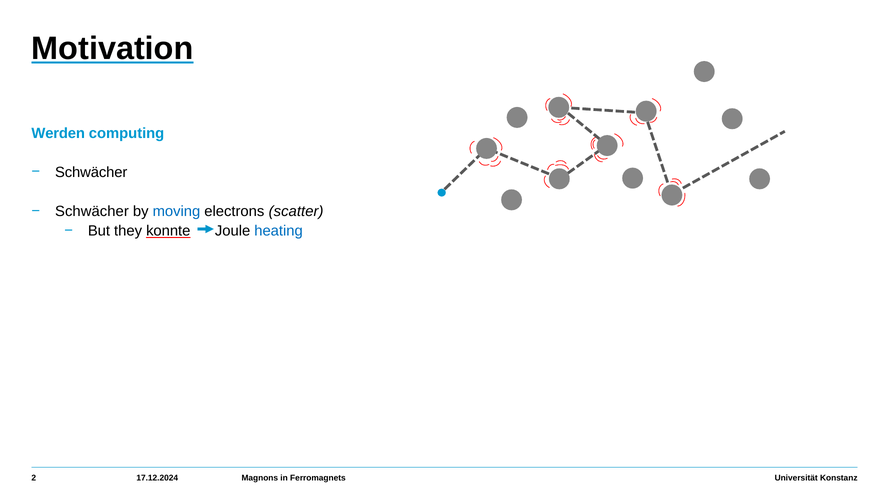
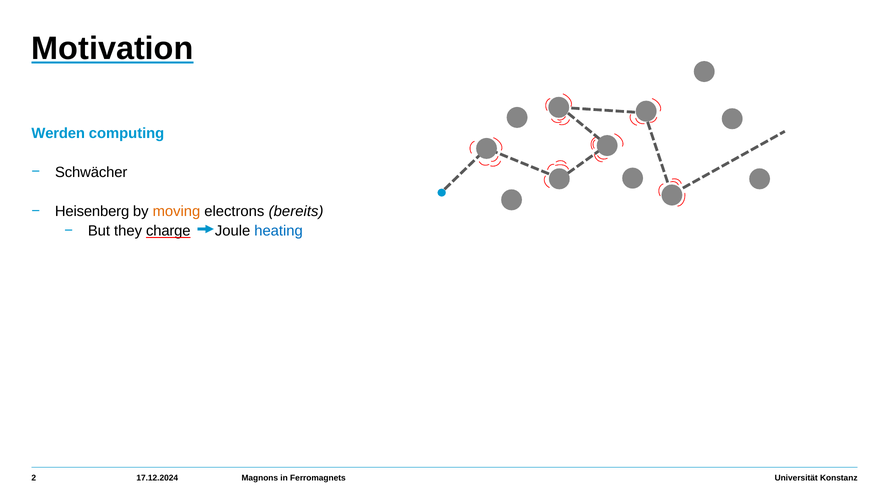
Schwächer at (92, 212): Schwächer -> Heisenberg
moving colour: blue -> orange
scatter: scatter -> bereits
konnte: konnte -> charge
